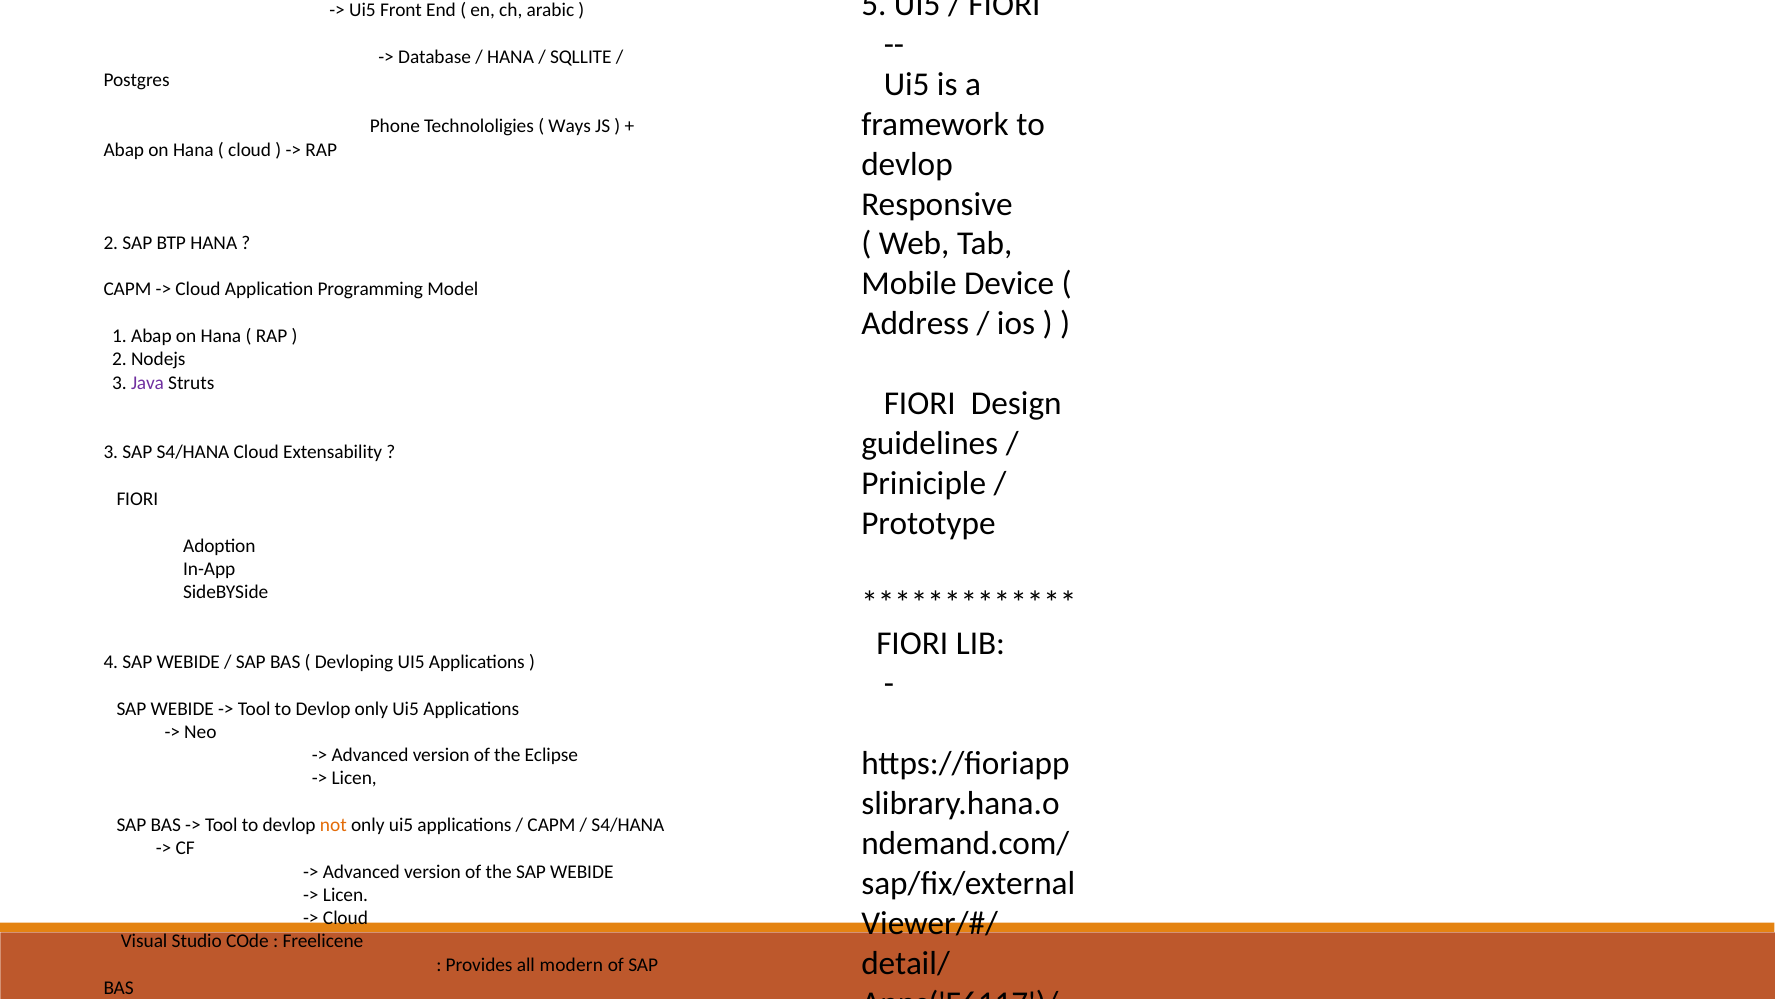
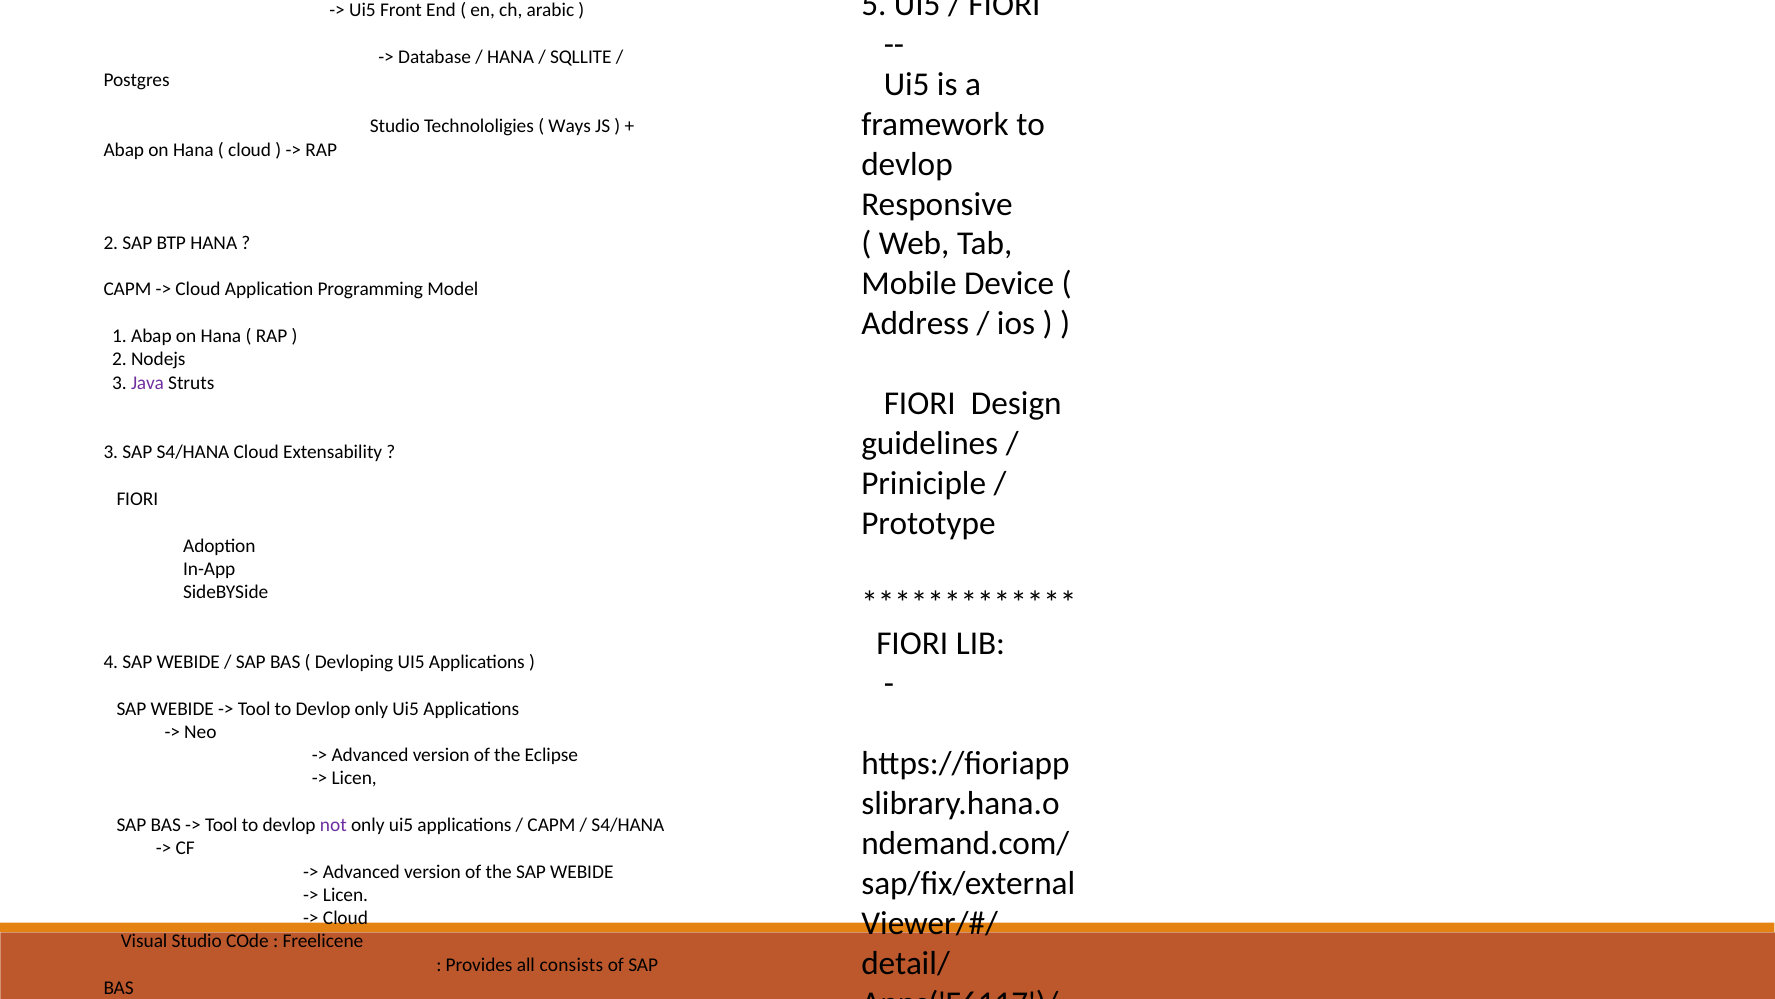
Phone at (395, 127): Phone -> Studio
not colour: orange -> purple
modern: modern -> consists
